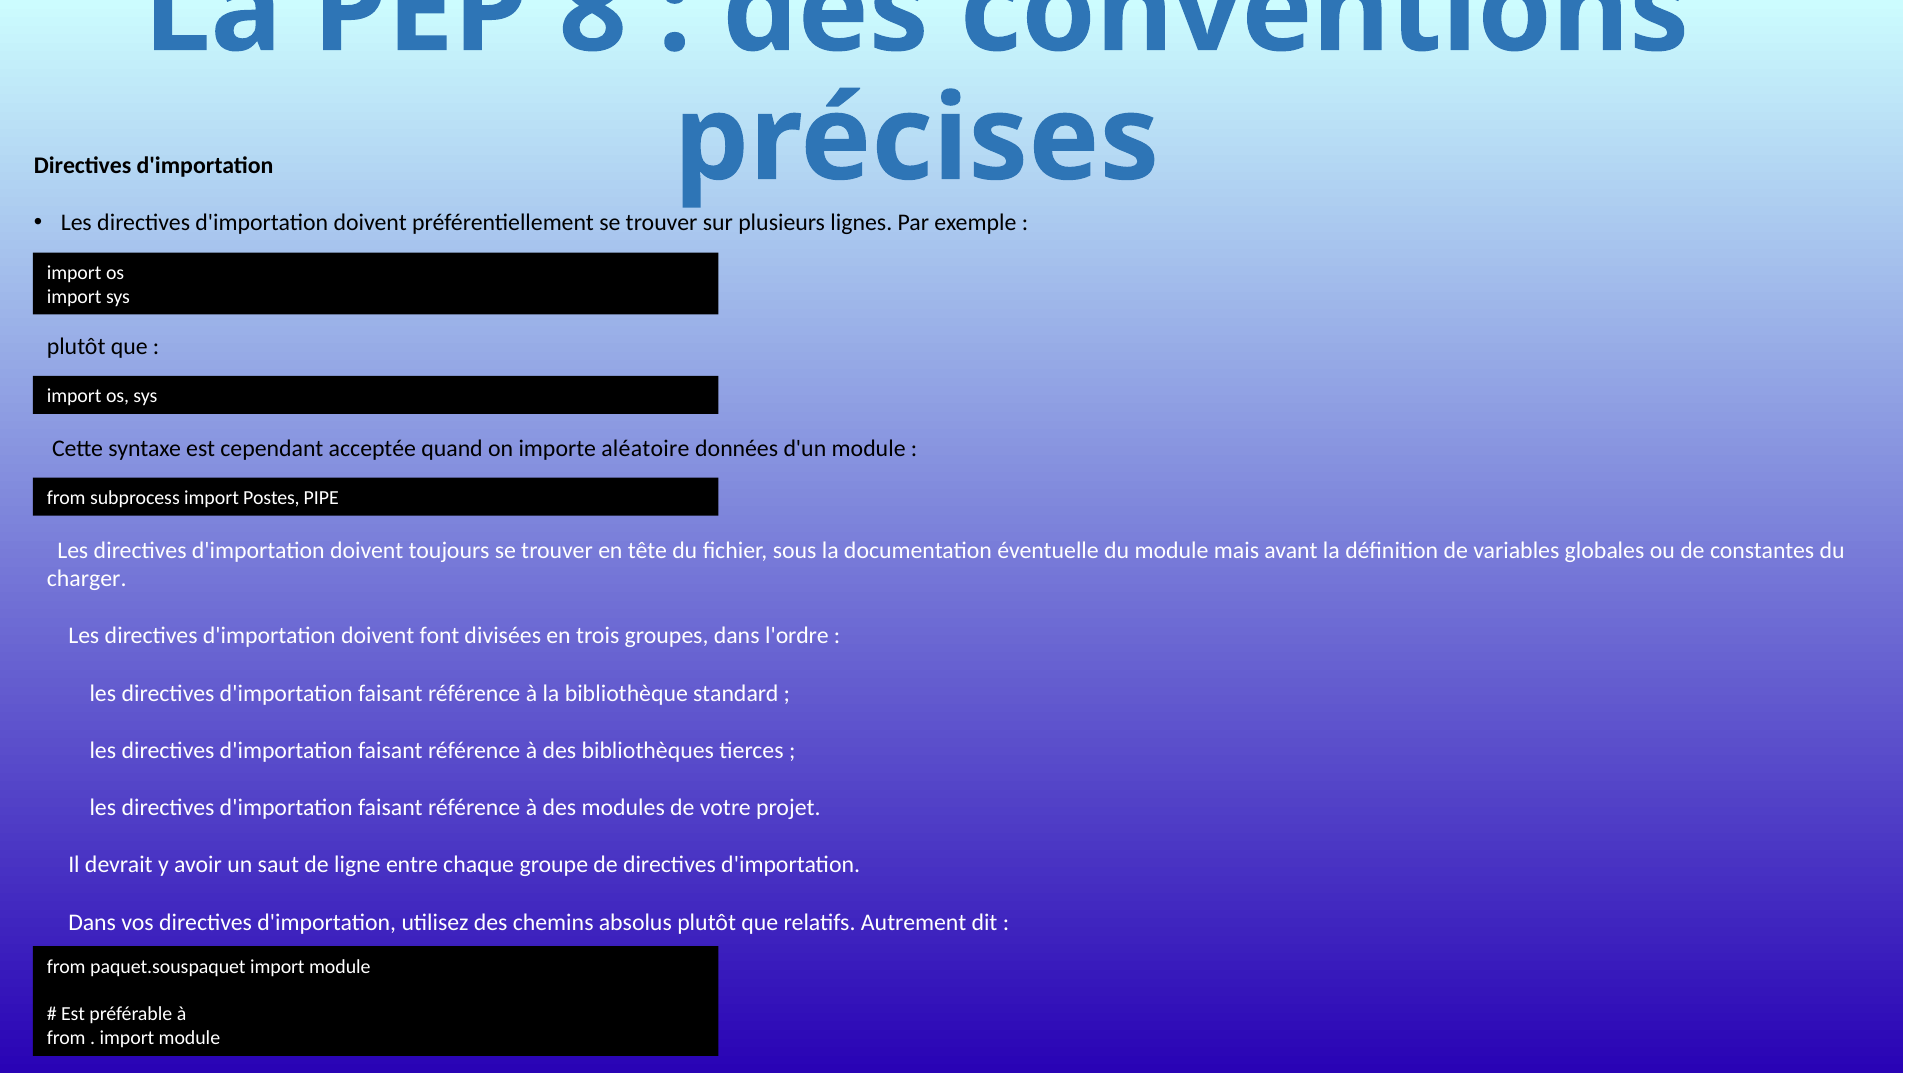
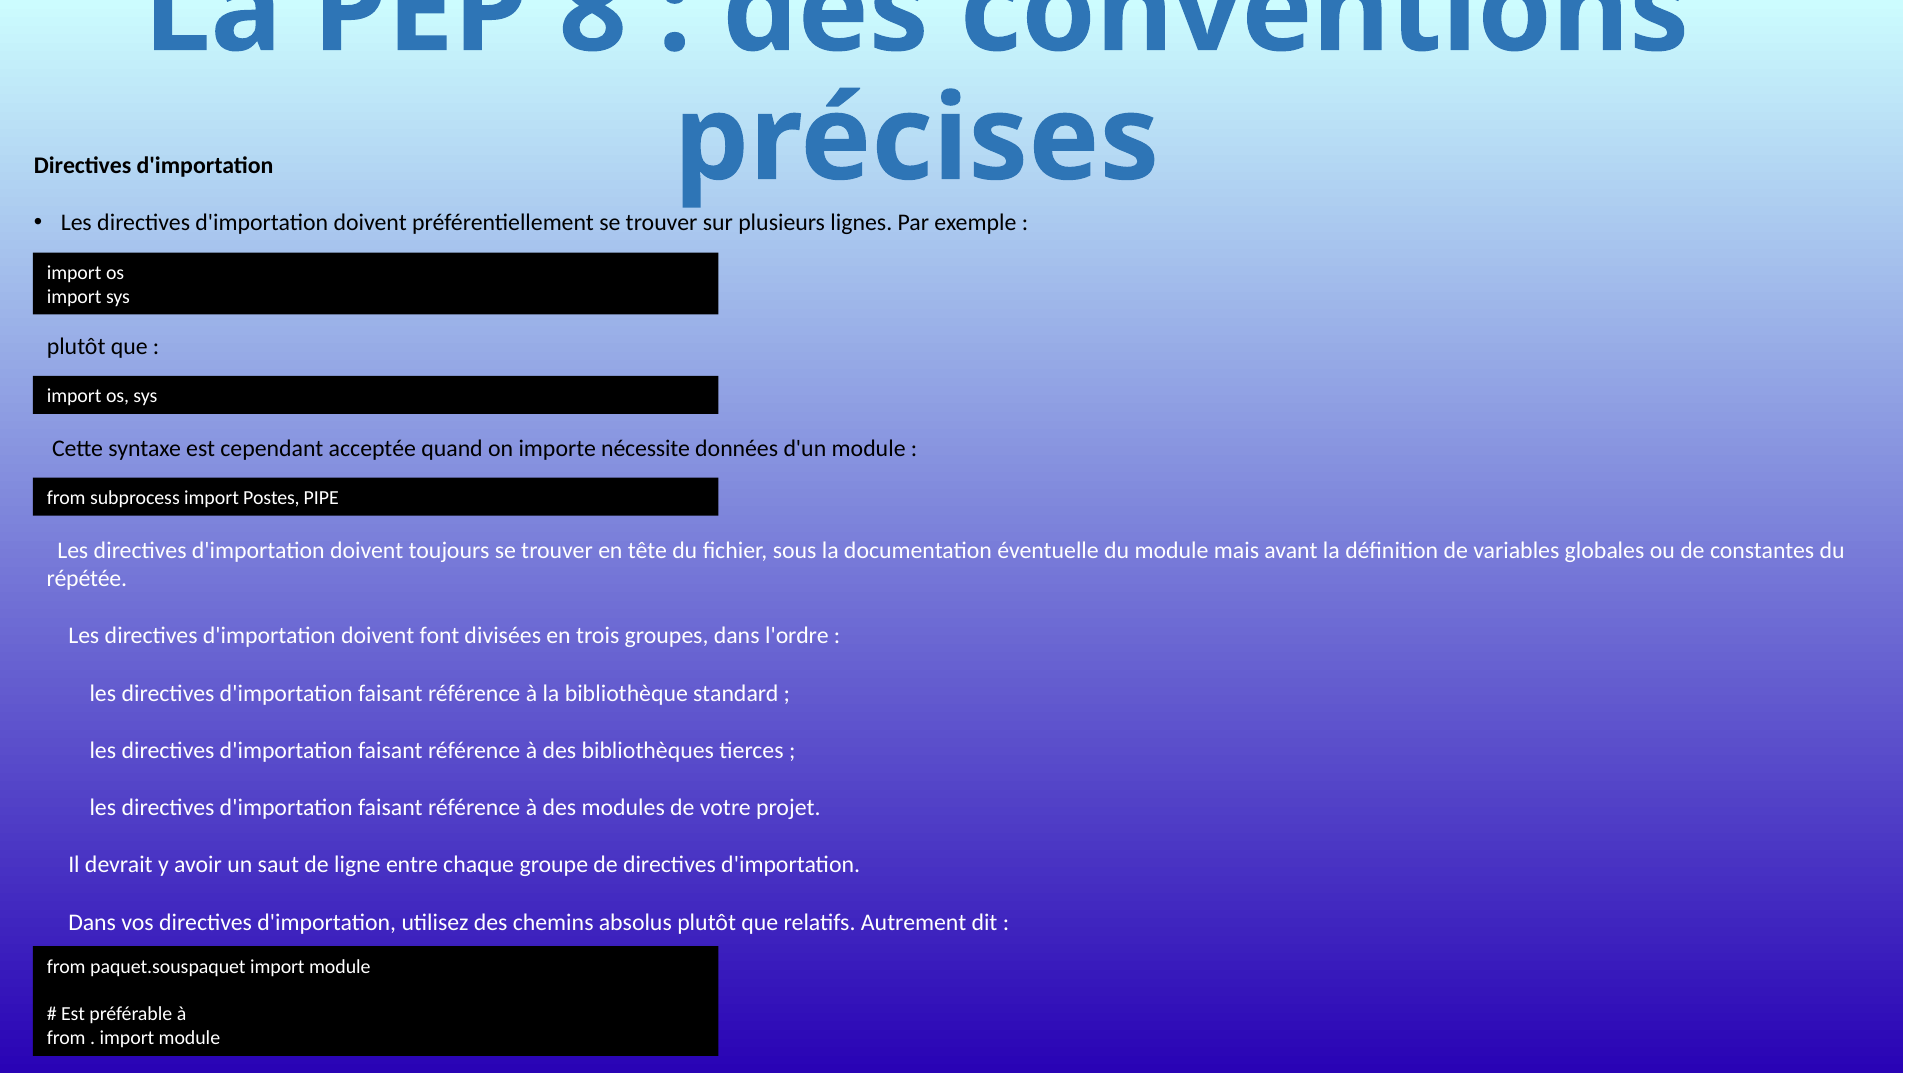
aléatoire: aléatoire -> nécessite
charger: charger -> répétée
